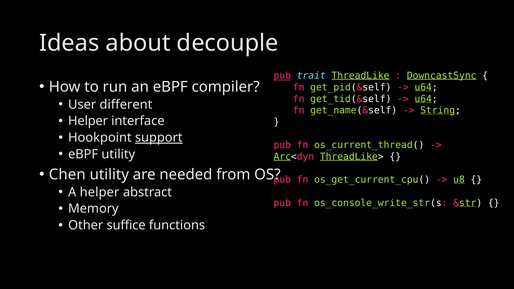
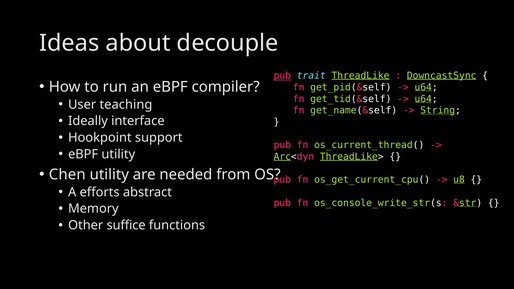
different: different -> teaching
Helper at (88, 121): Helper -> Ideally
support underline: present -> none
A helper: helper -> efforts
